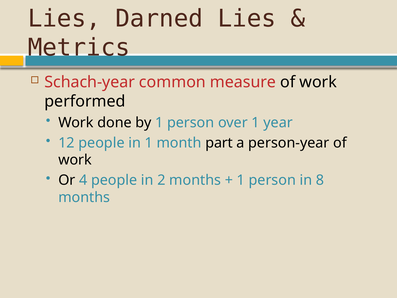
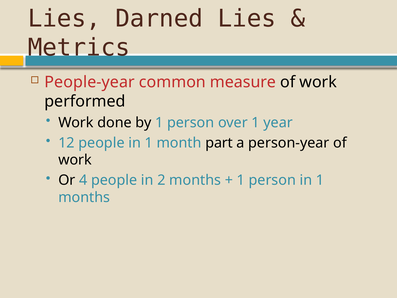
Schach-year: Schach-year -> People-year
person in 8: 8 -> 1
